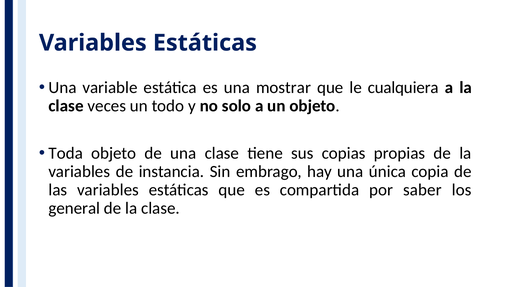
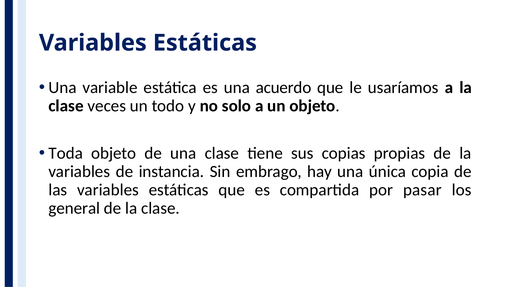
mostrar: mostrar -> acuerdo
cualquiera: cualquiera -> usaríamos
saber: saber -> pasar
